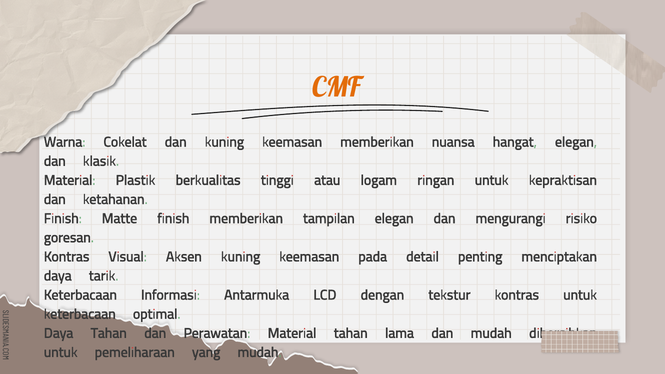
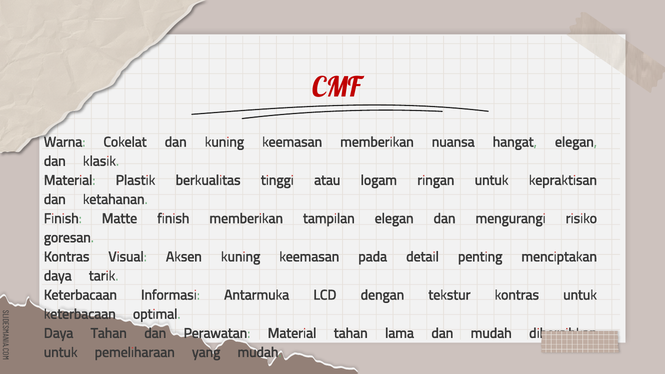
CMF colour: orange -> red
